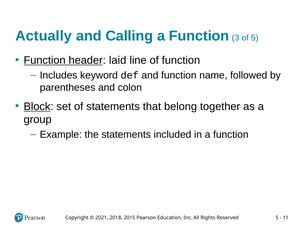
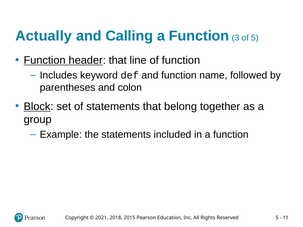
header laid: laid -> that
